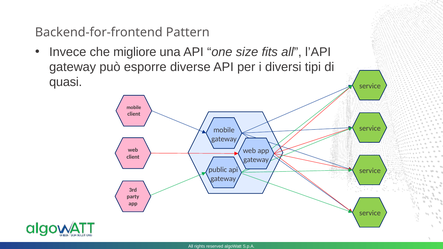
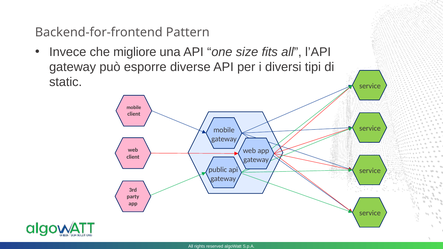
quasi: quasi -> static
